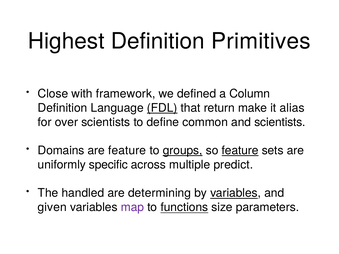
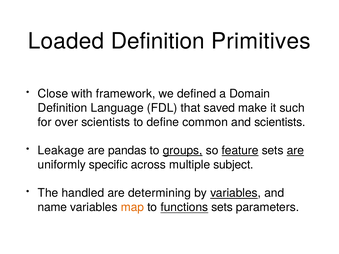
Highest: Highest -> Loaded
Column: Column -> Domain
FDL underline: present -> none
return: return -> saved
alias: alias -> such
Domains: Domains -> Leakage
are feature: feature -> pandas
are at (295, 151) underline: none -> present
predict: predict -> subject
given: given -> name
map colour: purple -> orange
functions size: size -> sets
